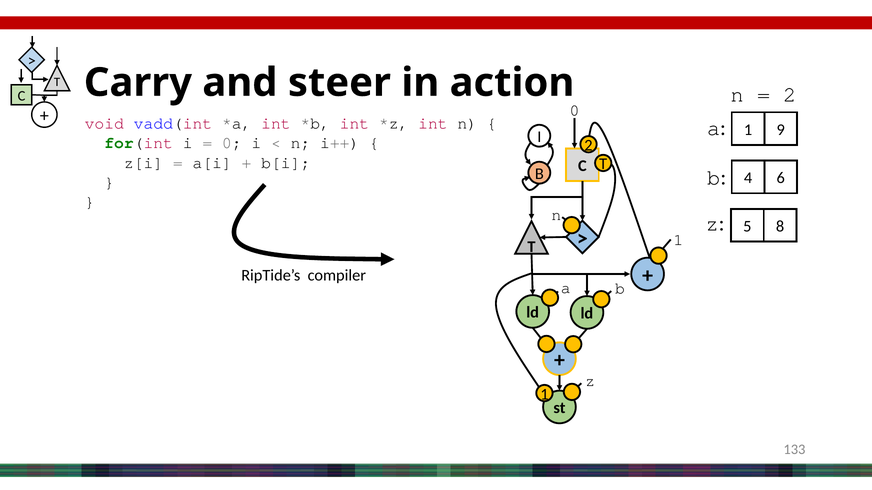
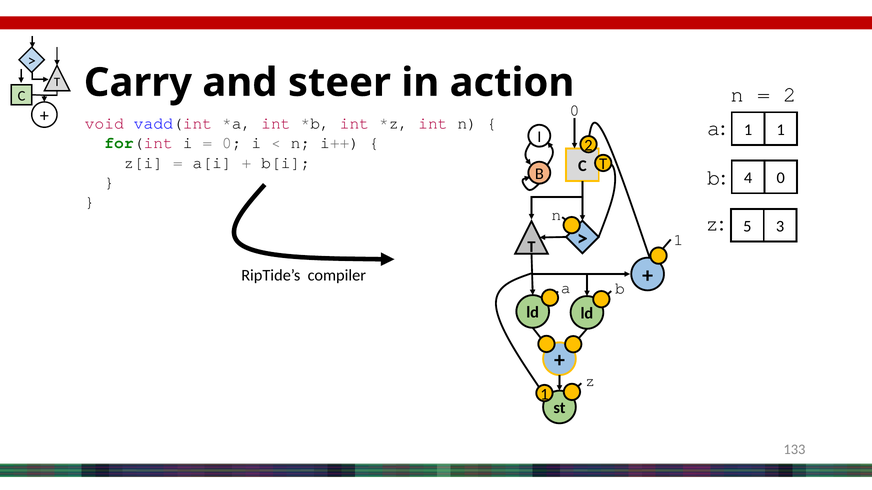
1 9: 9 -> 1
4 6: 6 -> 0
8: 8 -> 3
